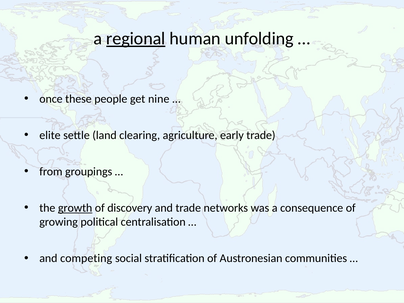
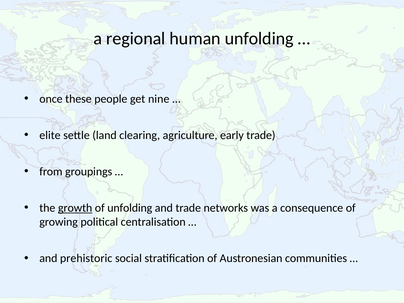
regional underline: present -> none
of discovery: discovery -> unfolding
competing: competing -> prehistoric
